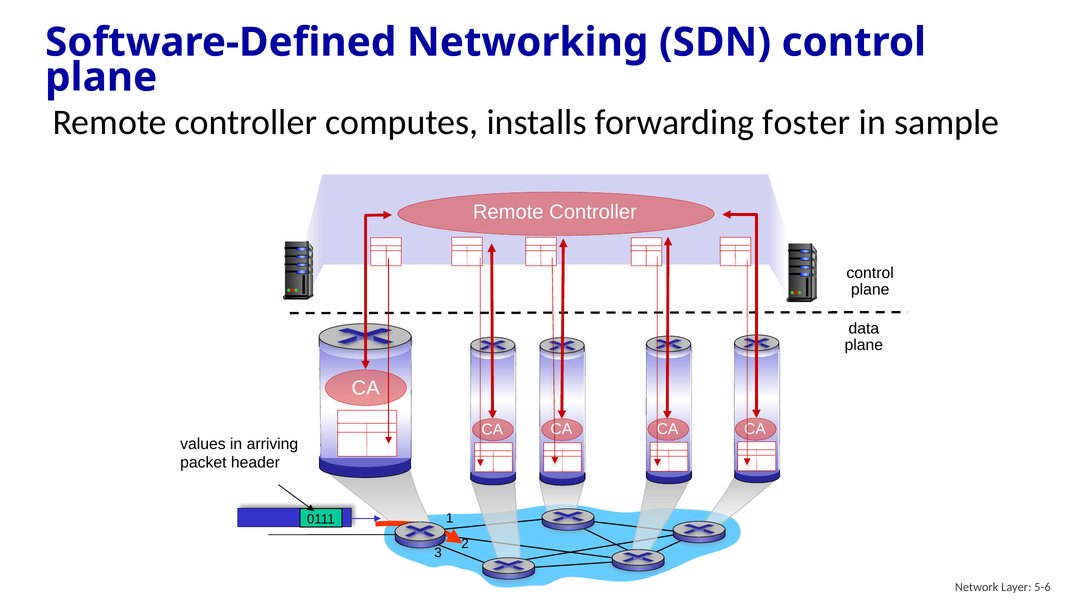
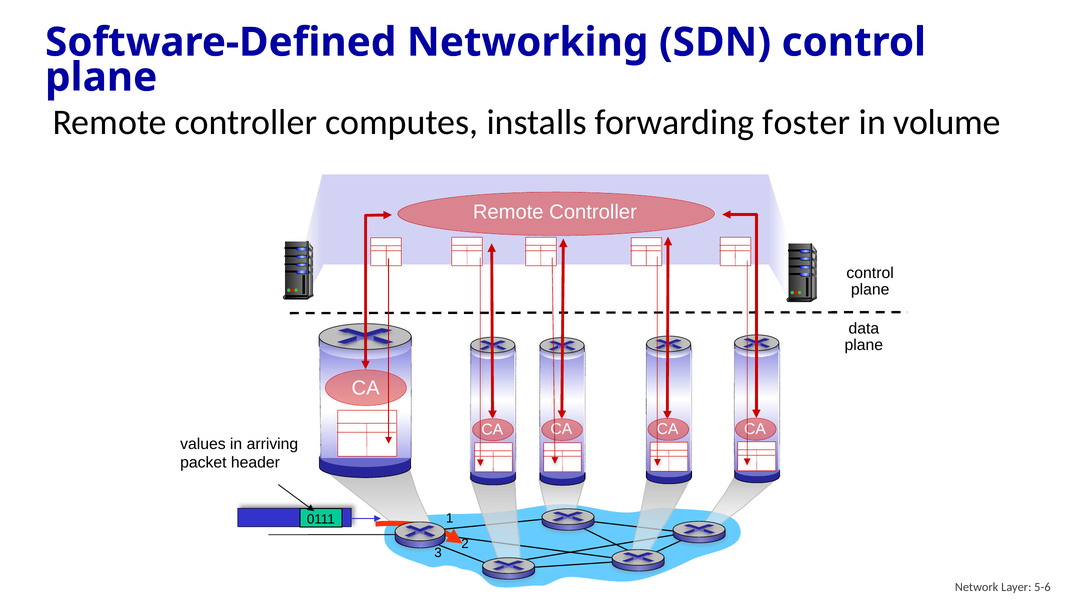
sample: sample -> volume
